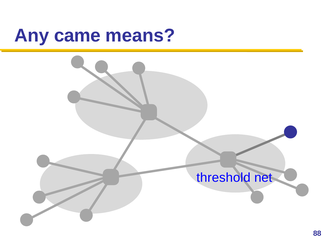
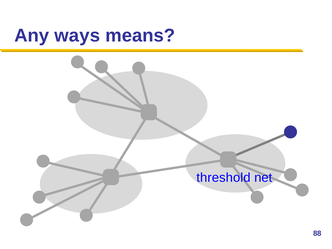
came: came -> ways
